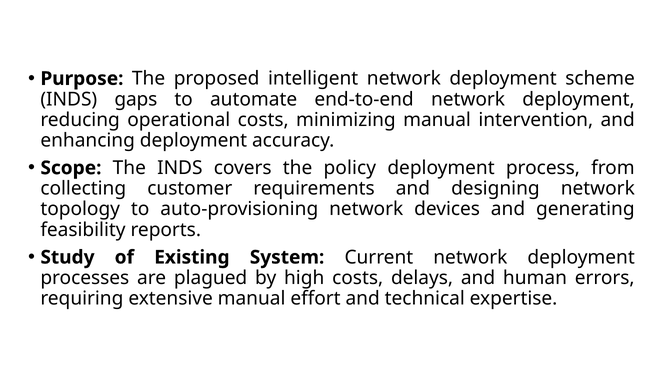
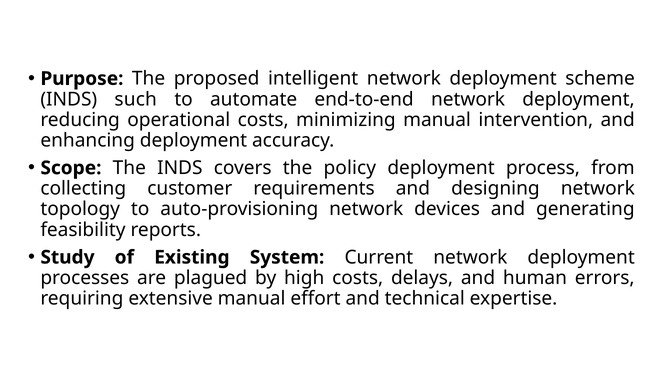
gaps: gaps -> such
